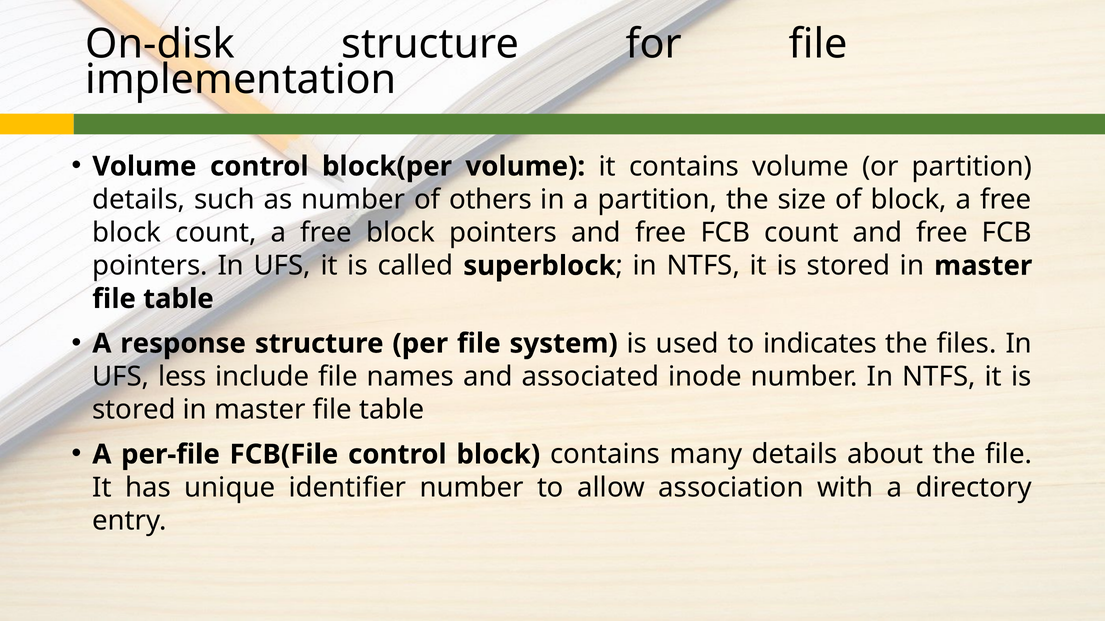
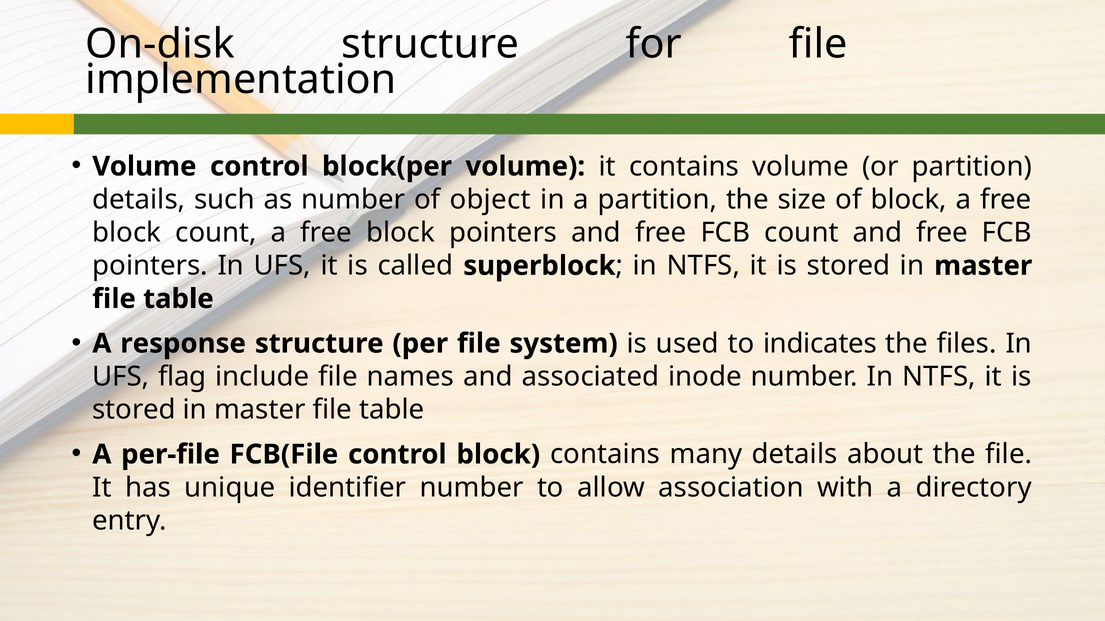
others: others -> object
less: less -> flag
